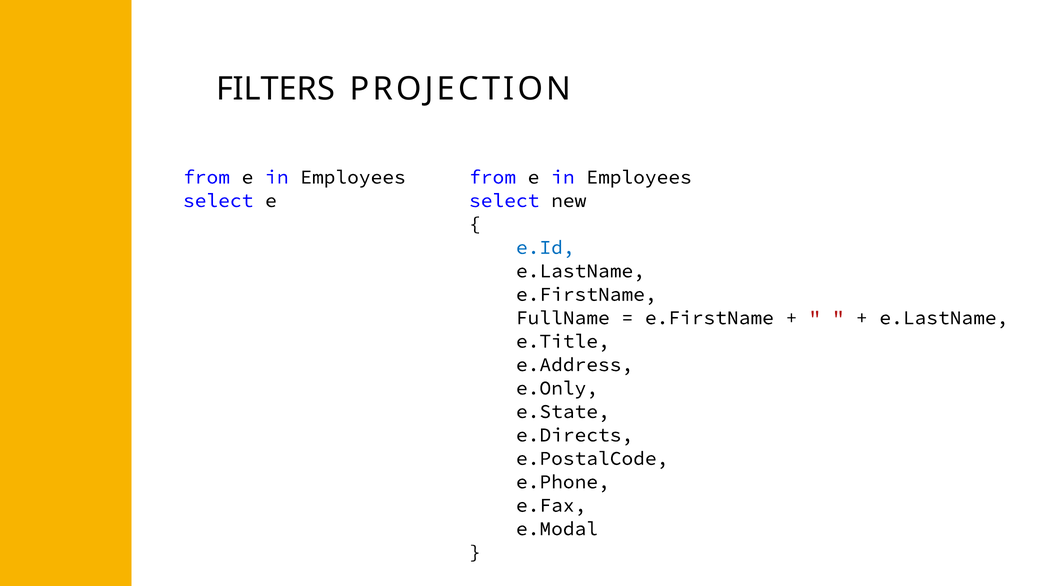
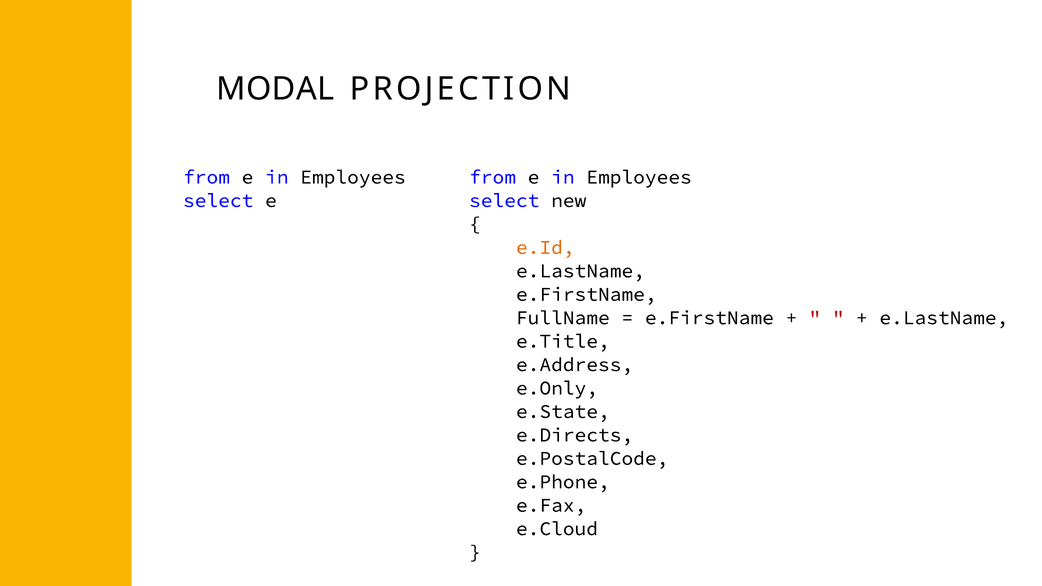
FILTERS: FILTERS -> MODAL
e.Id colour: blue -> orange
e.Modal: e.Modal -> e.Cloud
